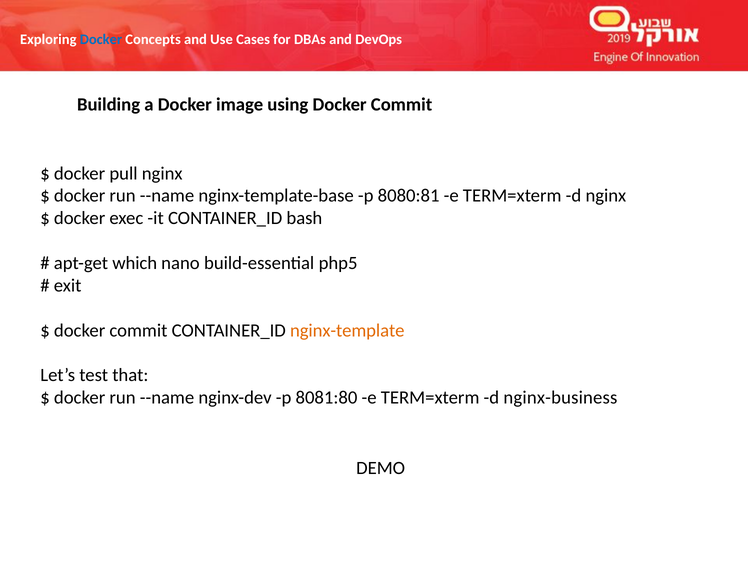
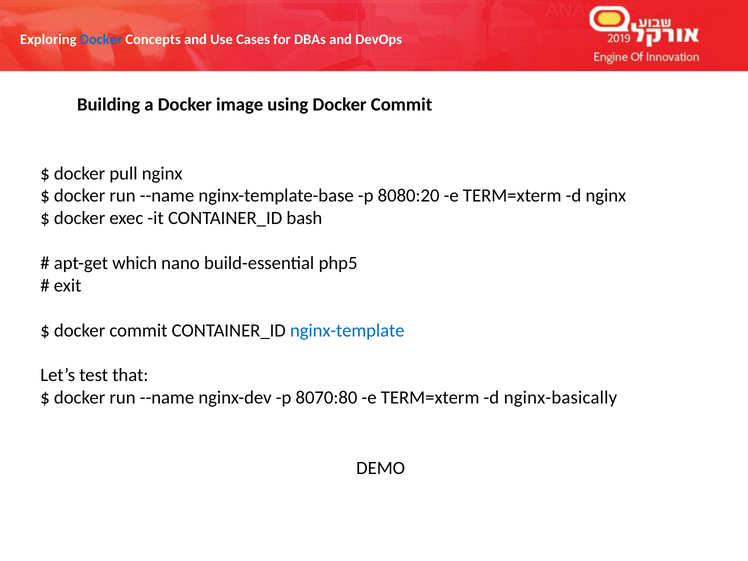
8080:81: 8080:81 -> 8080:20
nginx-template colour: orange -> blue
8081:80: 8081:80 -> 8070:80
nginx-business: nginx-business -> nginx-basically
